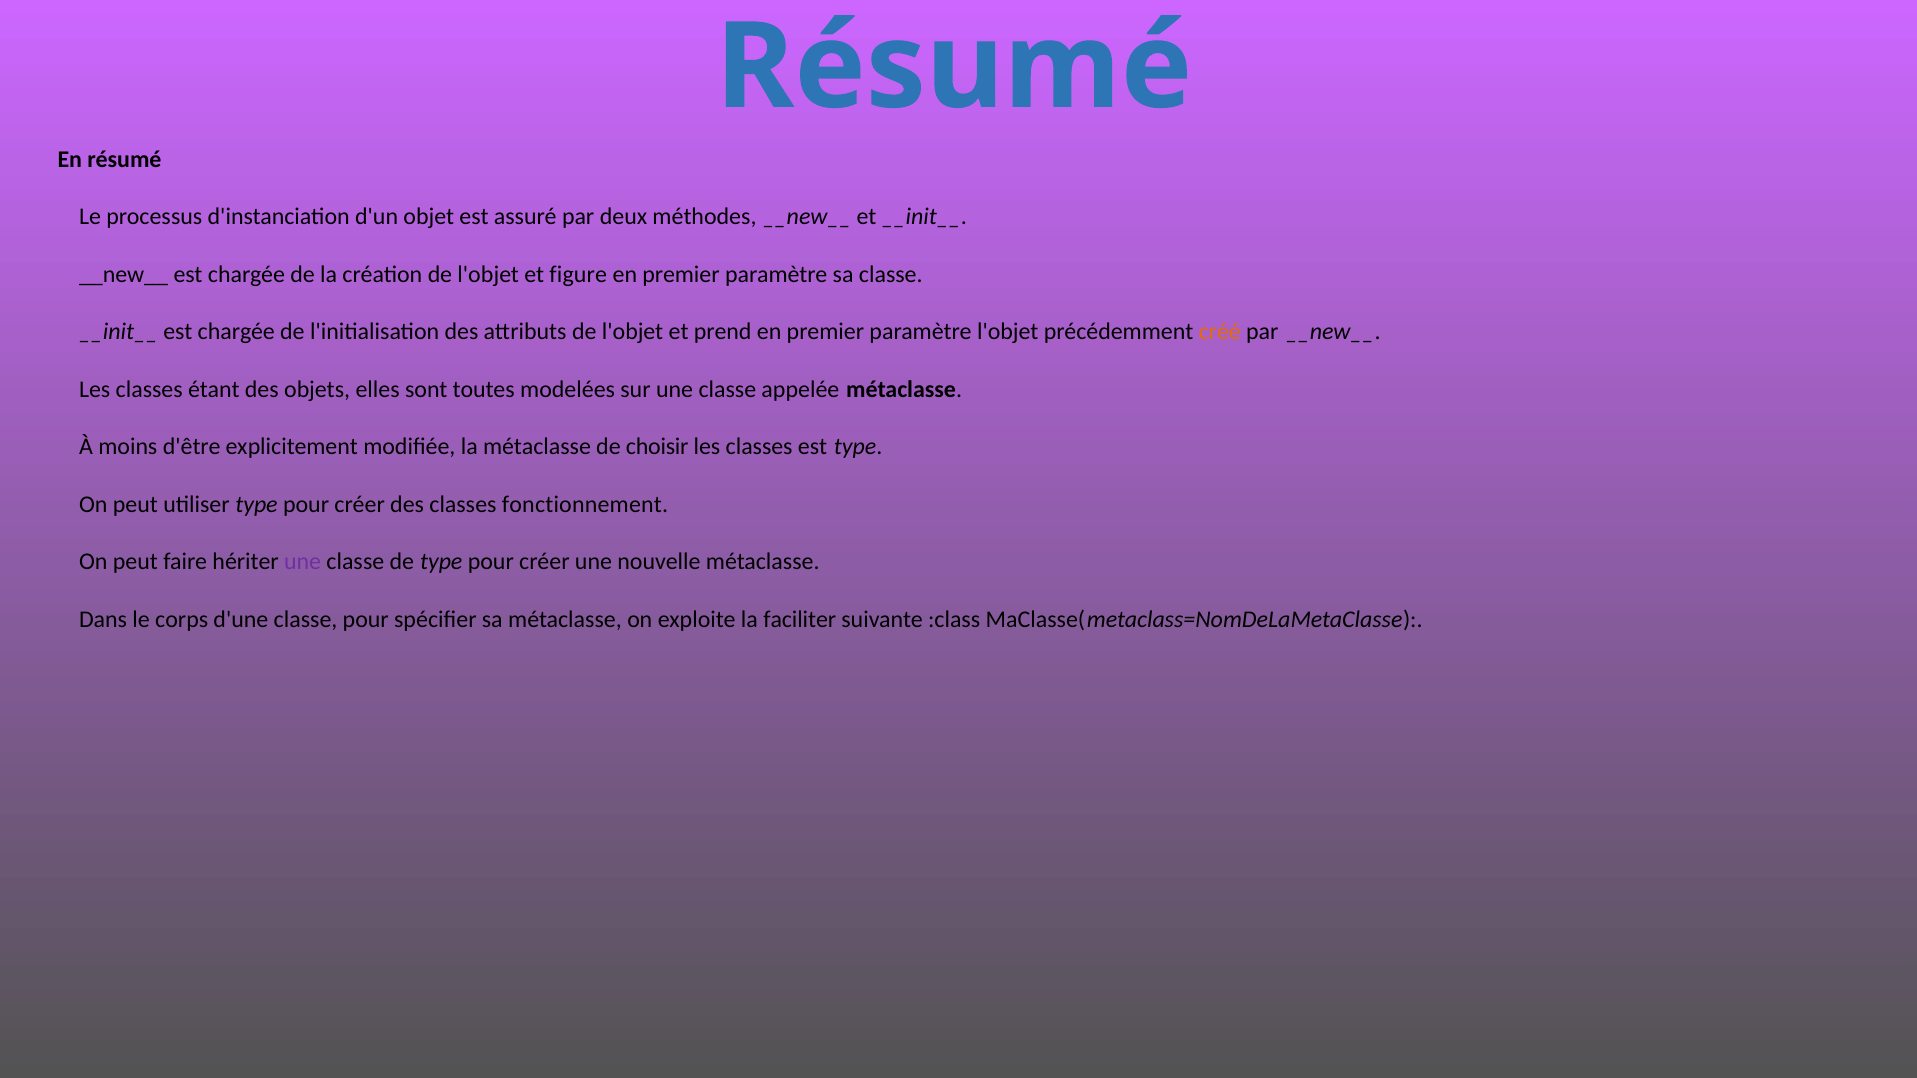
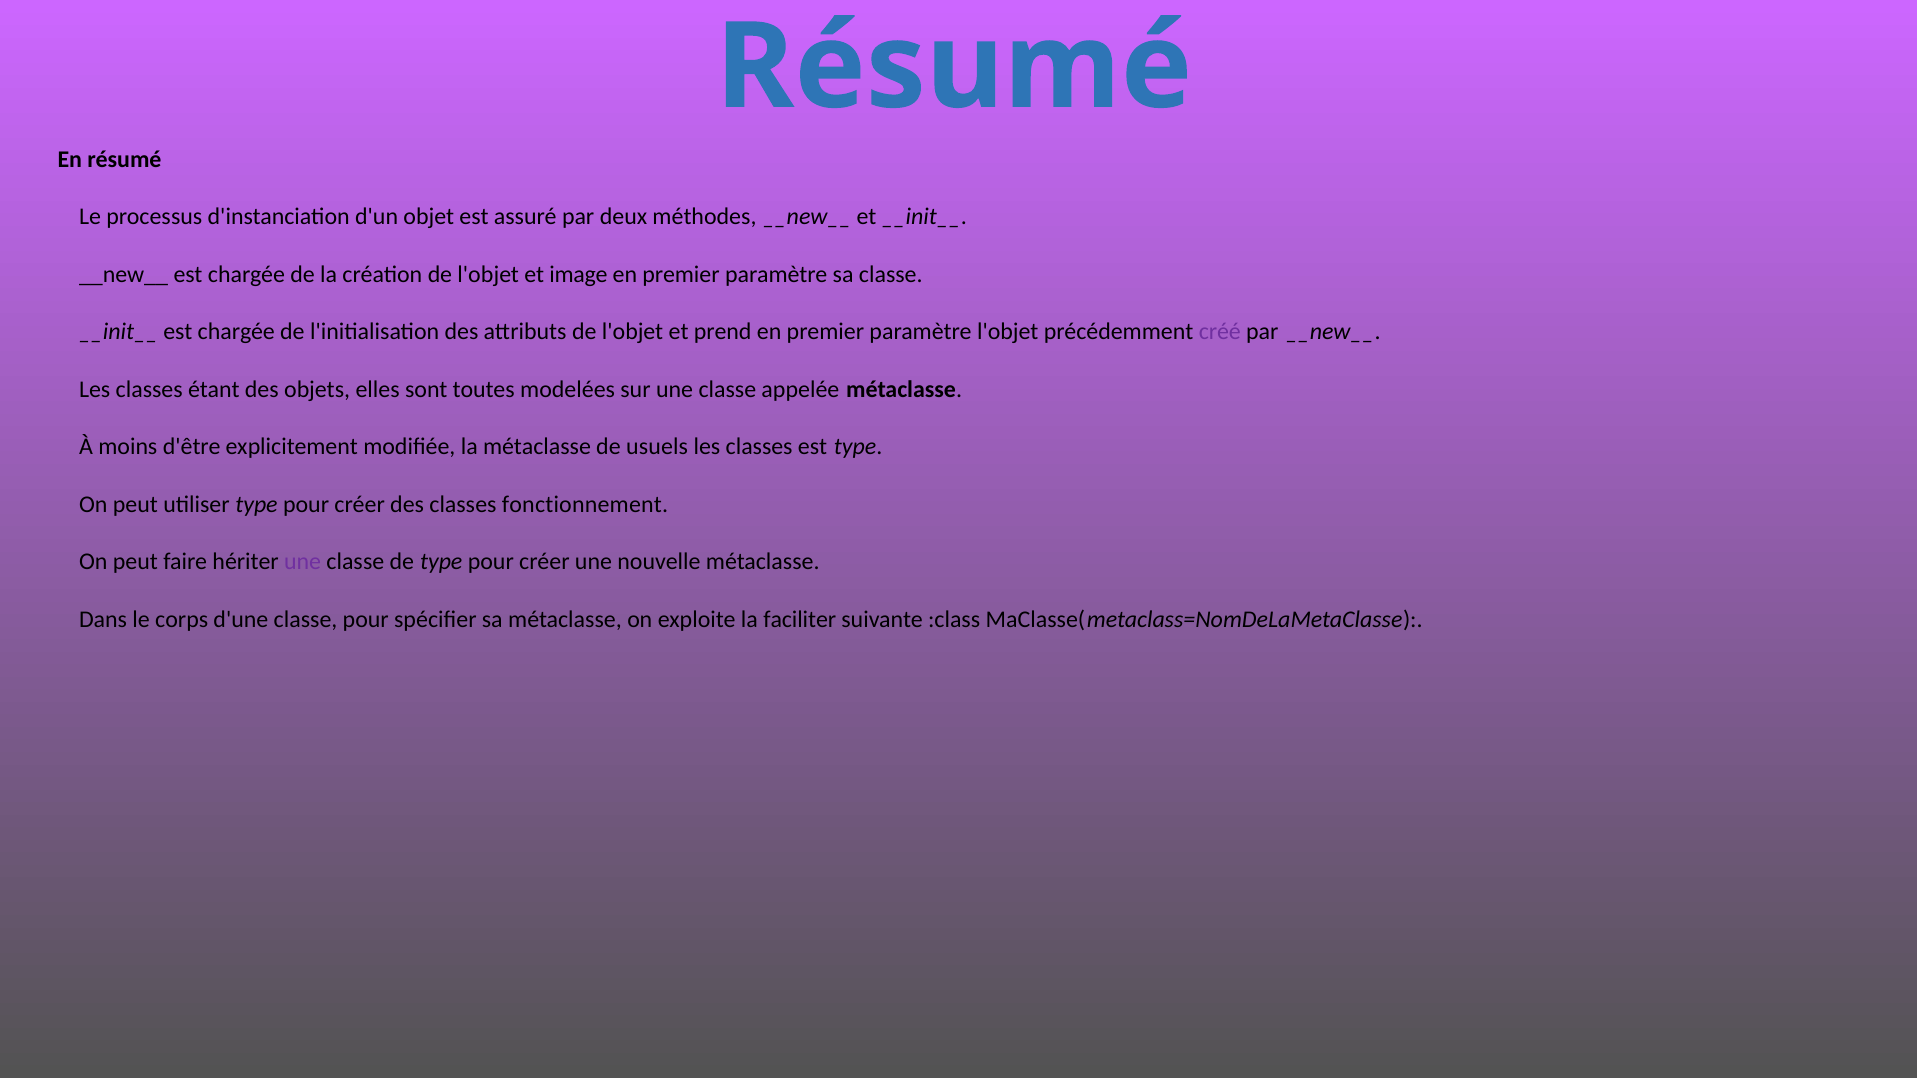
figure: figure -> image
créé colour: orange -> purple
choisir: choisir -> usuels
